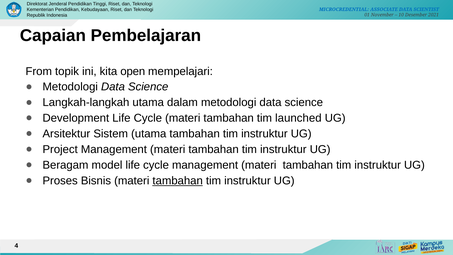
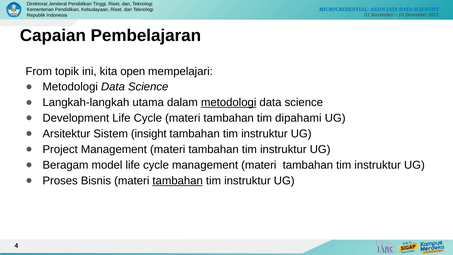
metodologi at (229, 102) underline: none -> present
launched: launched -> dipahami
Sistem utama: utama -> insight
